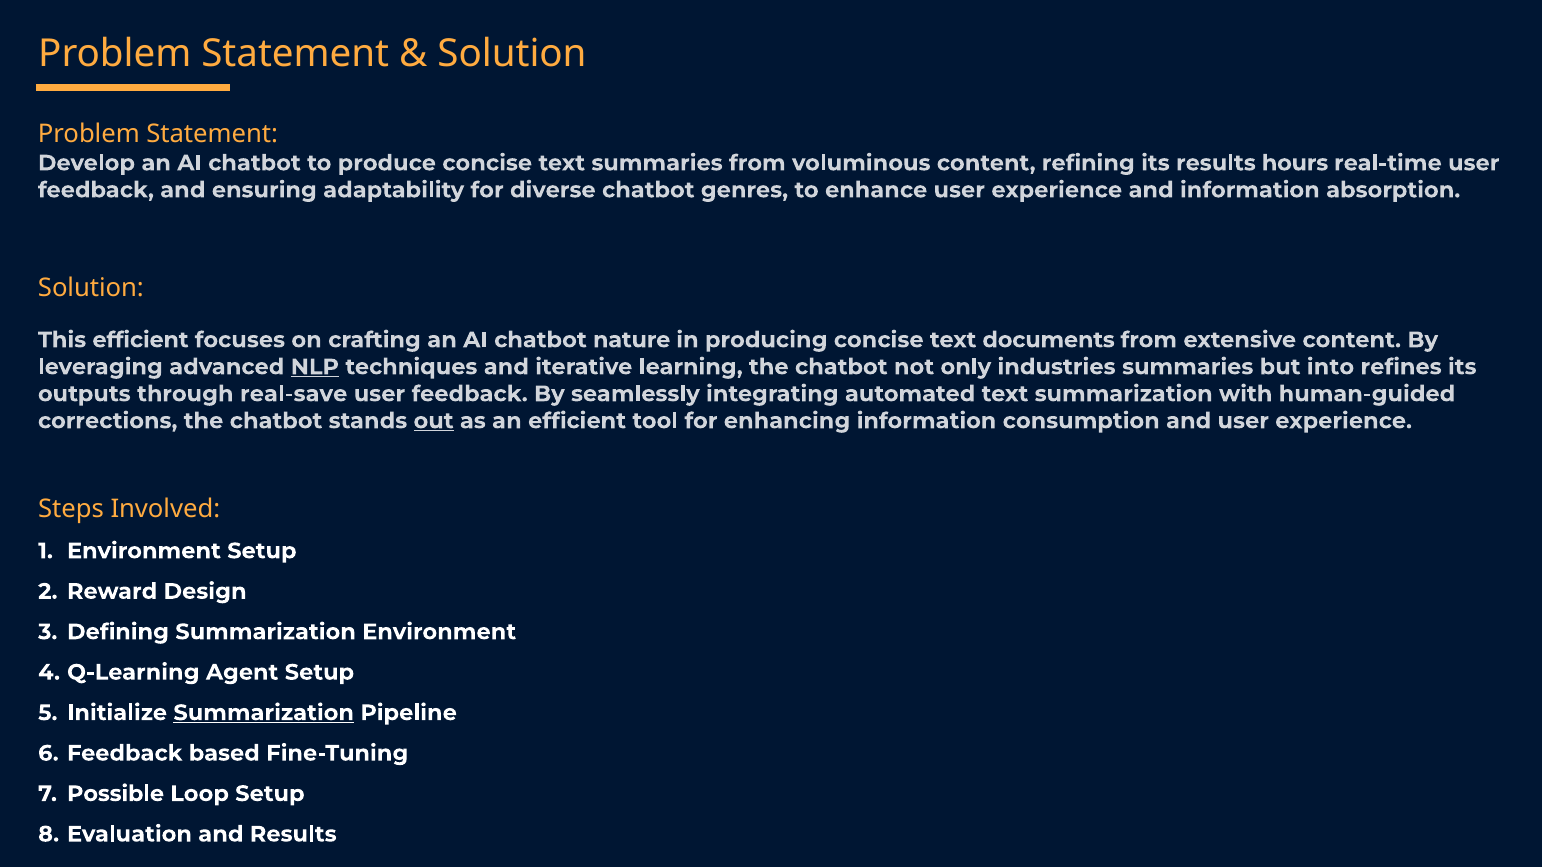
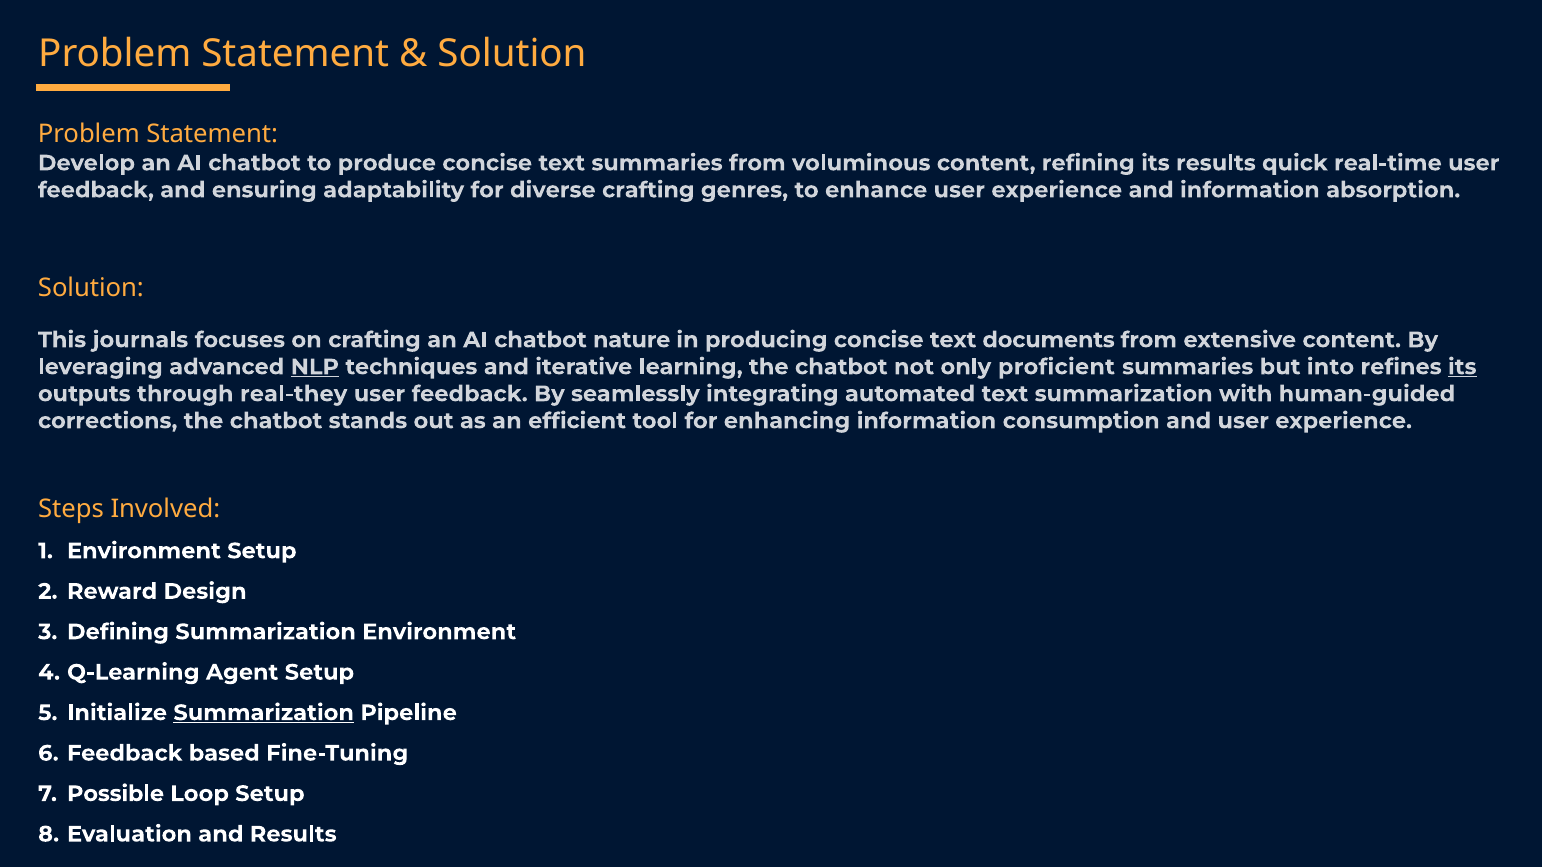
hours: hours -> quick
diverse chatbot: chatbot -> crafting
This efficient: efficient -> journals
industries: industries -> proficient
its at (1462, 367) underline: none -> present
real-save: real-save -> real-they
out underline: present -> none
